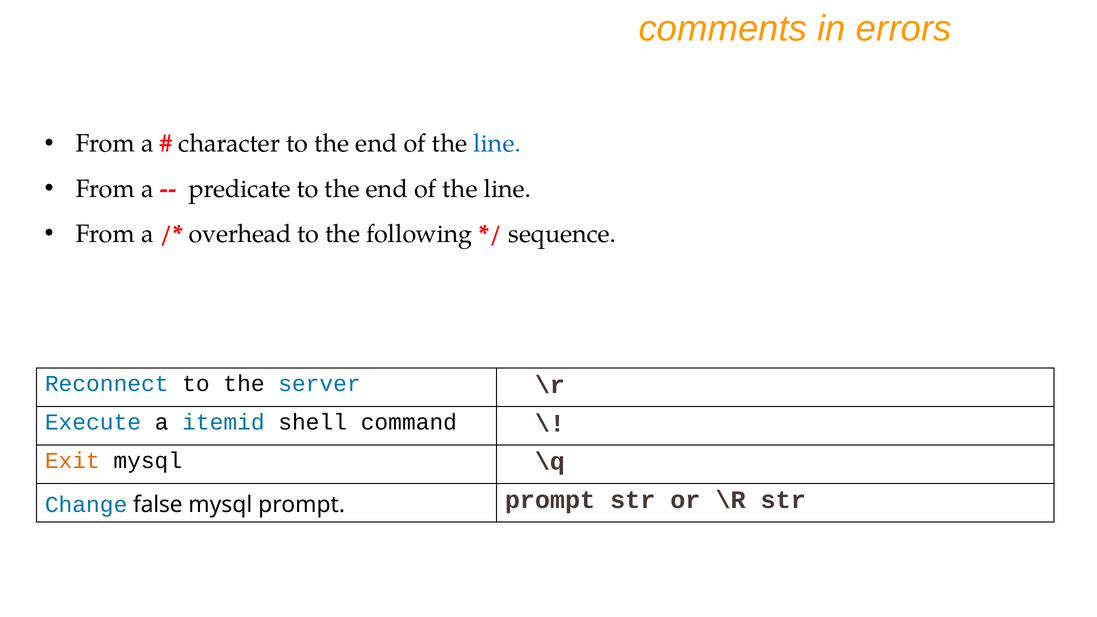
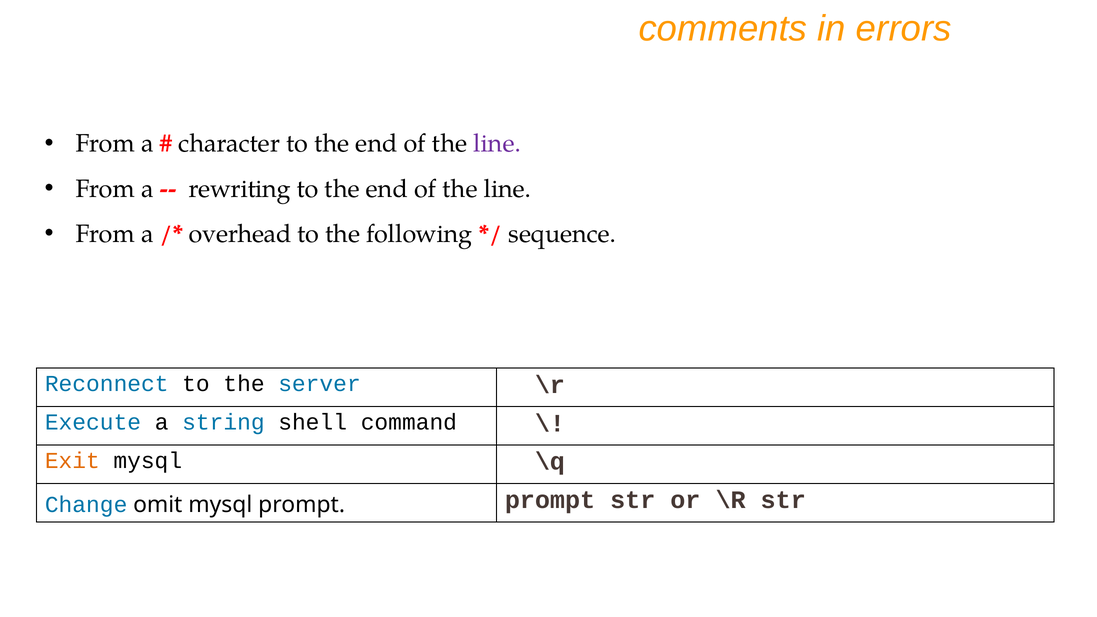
line at (497, 144) colour: blue -> purple
predicate: predicate -> rewriting
itemid: itemid -> string
false: false -> omit
